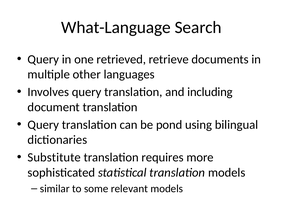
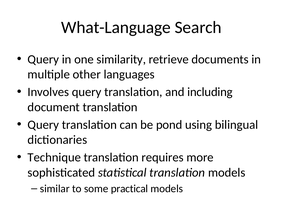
retrieved: retrieved -> similarity
Substitute: Substitute -> Technique
relevant: relevant -> practical
